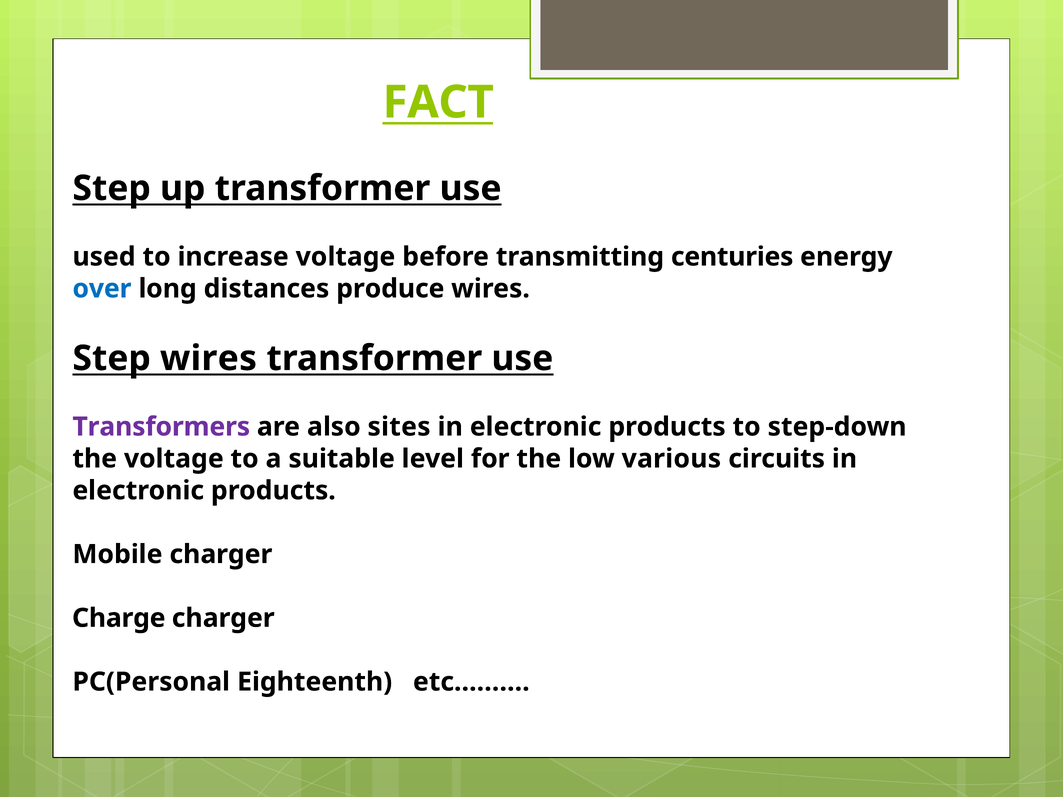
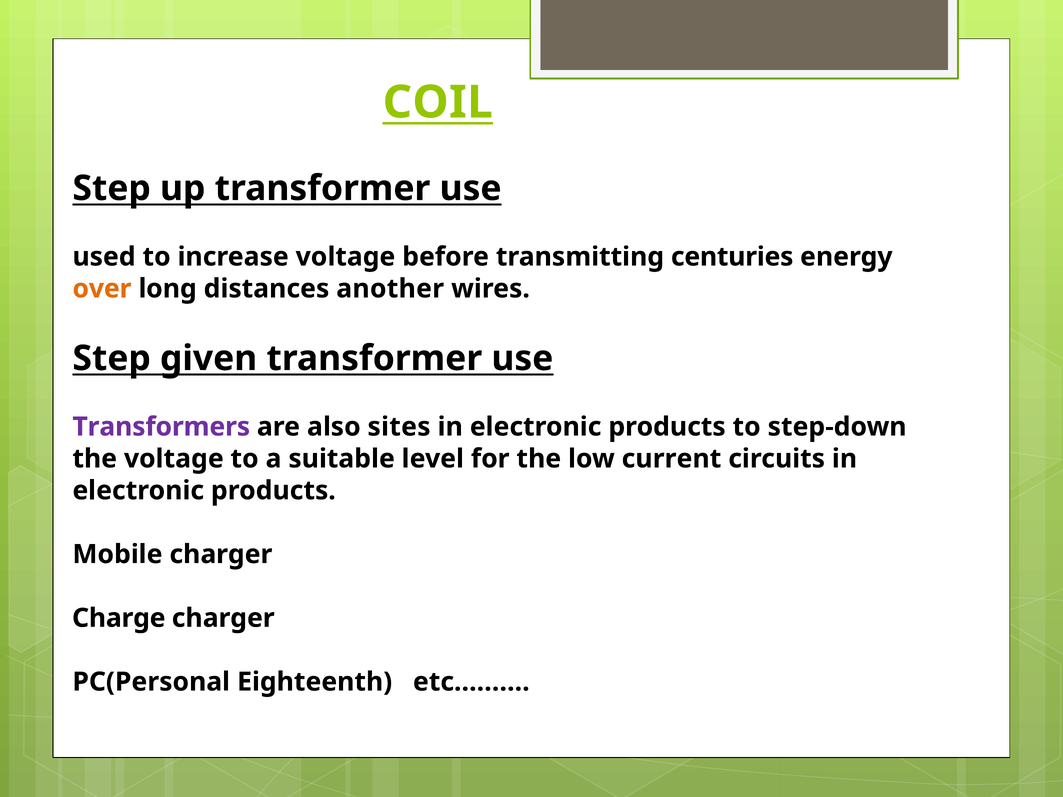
FACT: FACT -> COIL
over colour: blue -> orange
produce: produce -> another
Step wires: wires -> given
various: various -> current
